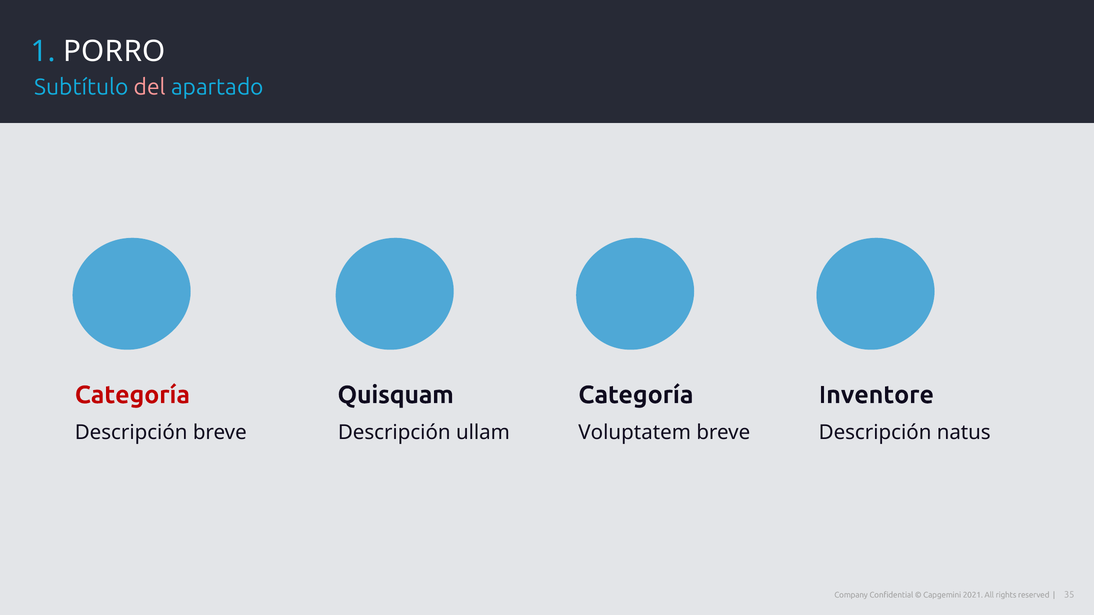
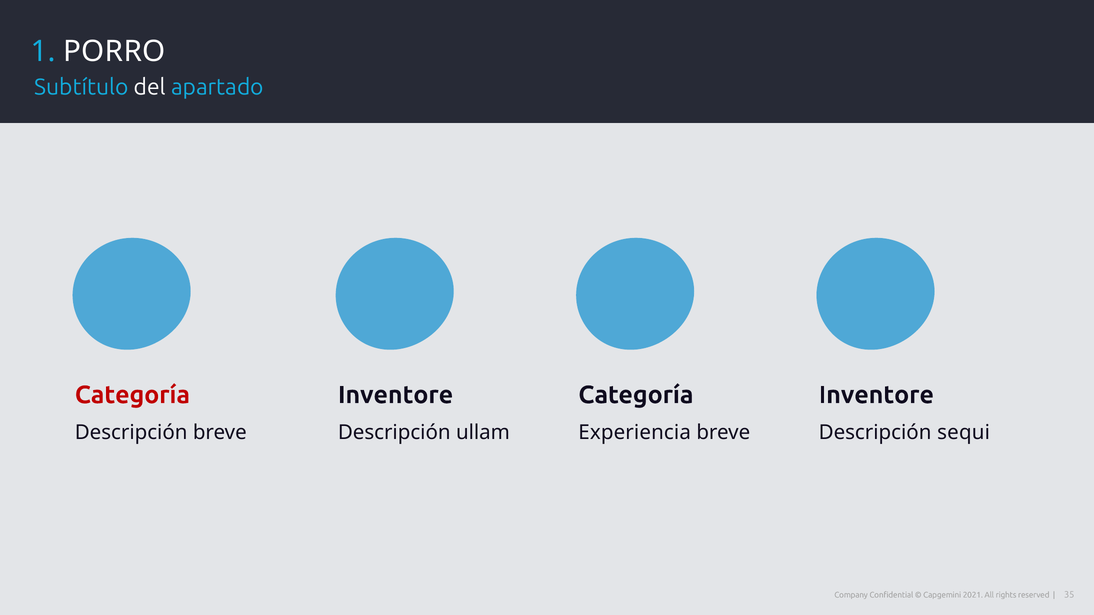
del colour: pink -> white
Quisquam at (396, 395): Quisquam -> Inventore
Voluptatem: Voluptatem -> Experiencia
natus: natus -> sequi
